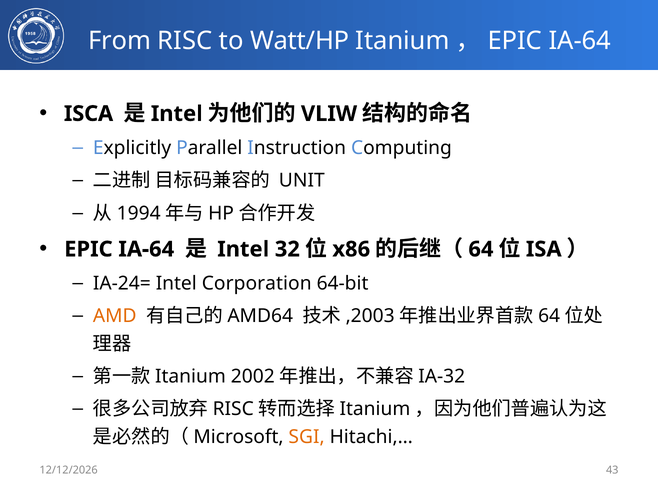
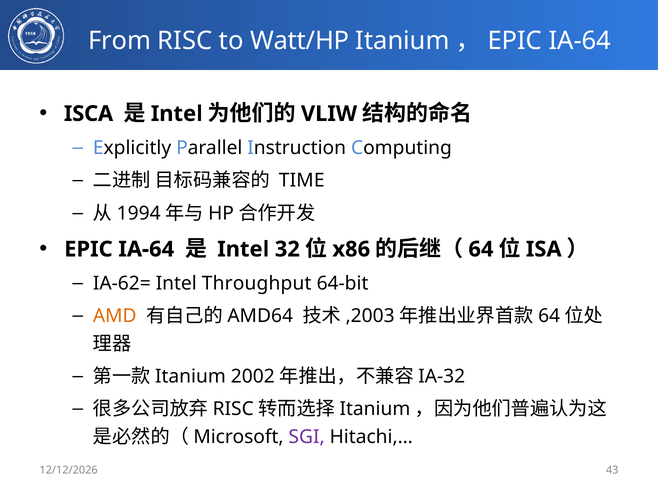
UNIT: UNIT -> TIME
IA-24=: IA-24= -> IA-62=
Corporation: Corporation -> Throughput
SGI colour: orange -> purple
